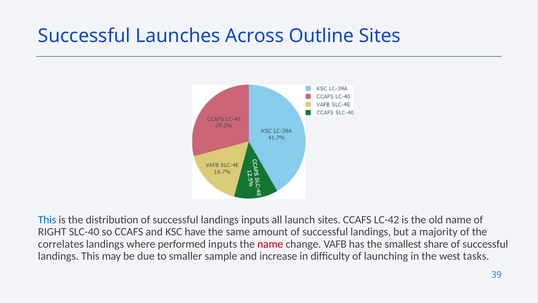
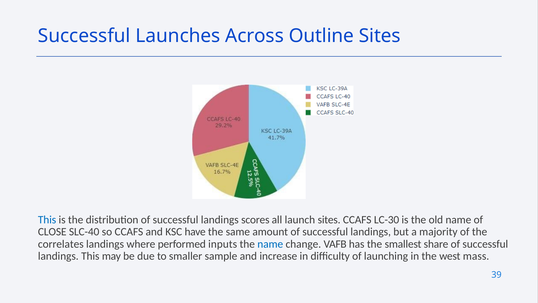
landings inputs: inputs -> scores
LC-42: LC-42 -> LC-30
RIGHT: RIGHT -> CLOSE
name at (270, 244) colour: red -> blue
tasks: tasks -> mass
